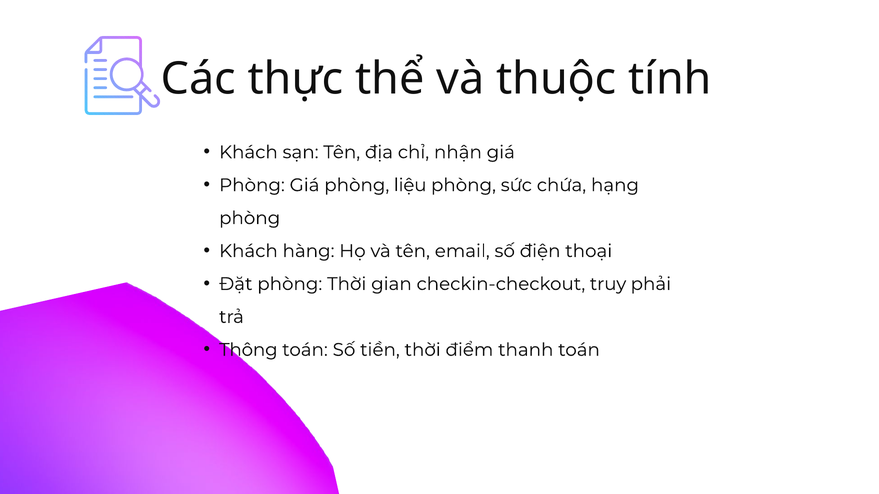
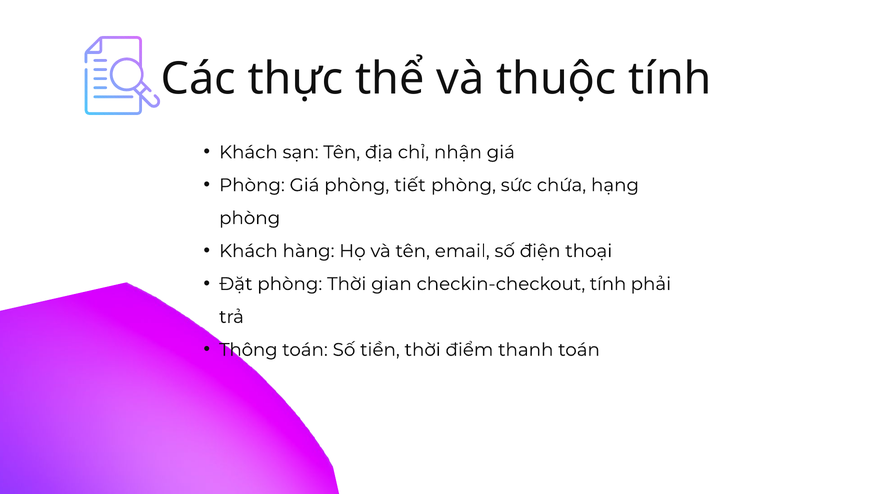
liệu: liệu -> tiết
checkin-checkout truy: truy -> tính
